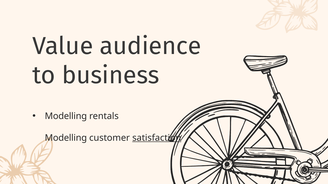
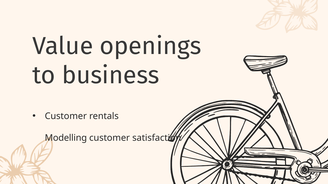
audience: audience -> openings
Modelling at (66, 116): Modelling -> Customer
satisfaction underline: present -> none
